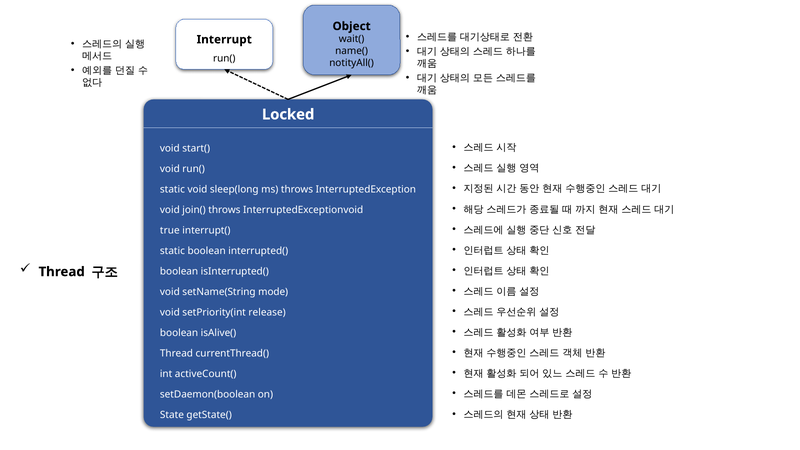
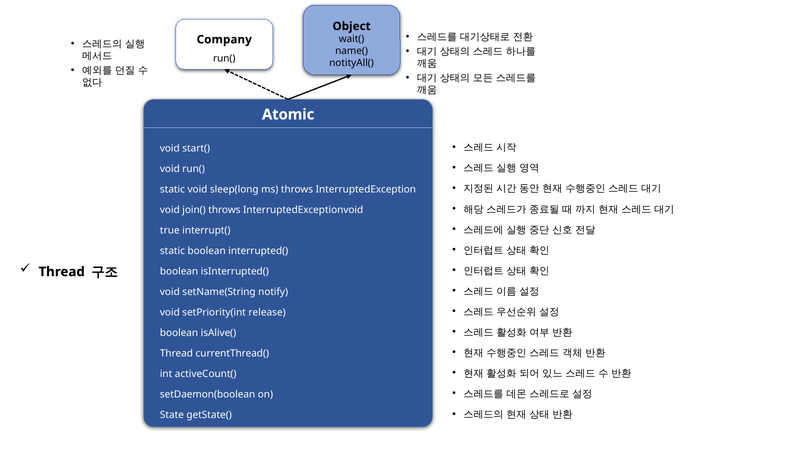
Interrupt: Interrupt -> Company
Locked: Locked -> Atomic
mode: mode -> notify
